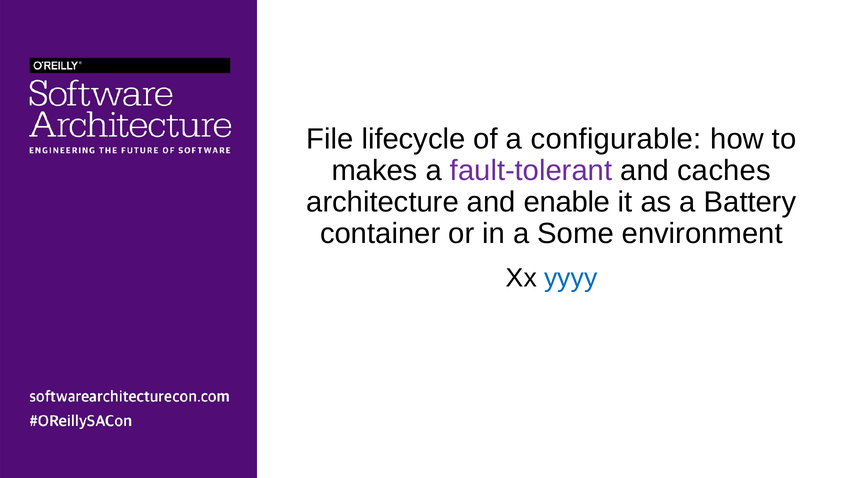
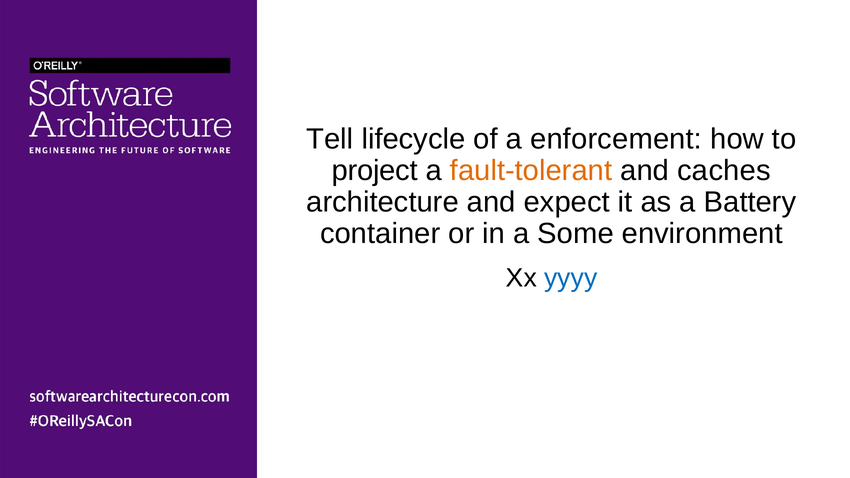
File: File -> Tell
configurable: configurable -> enforcement
makes: makes -> project
fault-tolerant colour: purple -> orange
enable: enable -> expect
